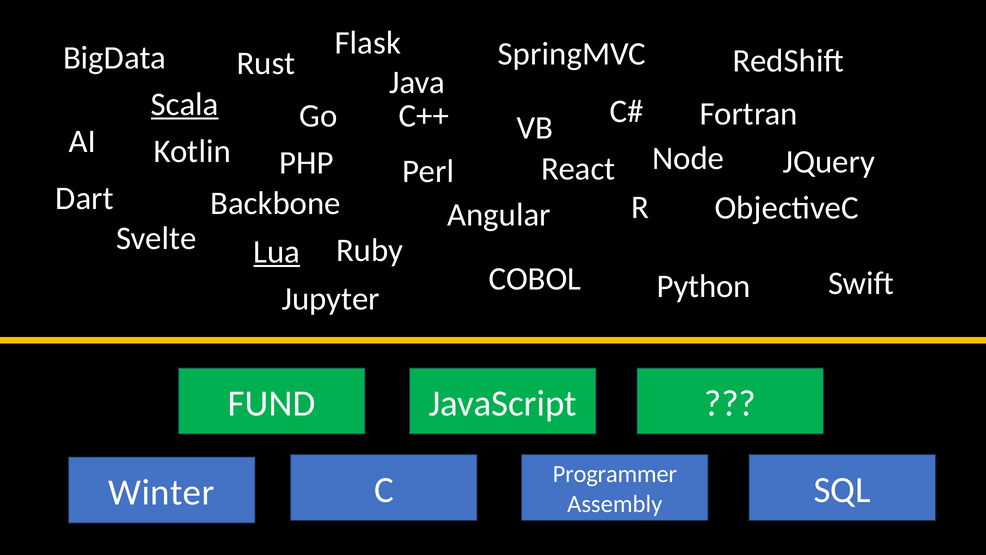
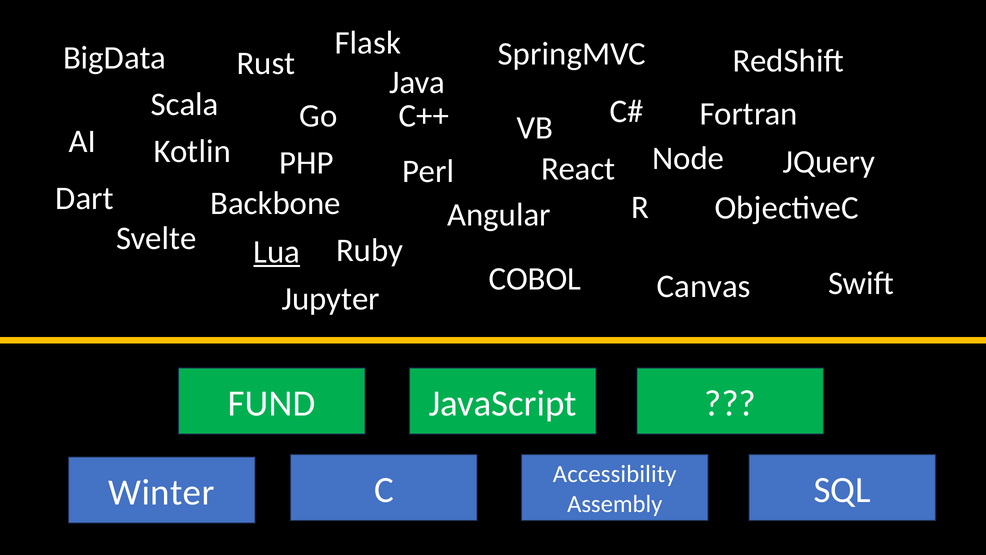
Scala underline: present -> none
Python: Python -> Canvas
Programmer: Programmer -> Accessibility
